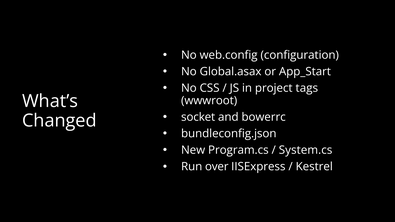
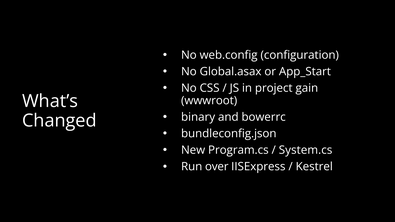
tags: tags -> gain
socket: socket -> binary
